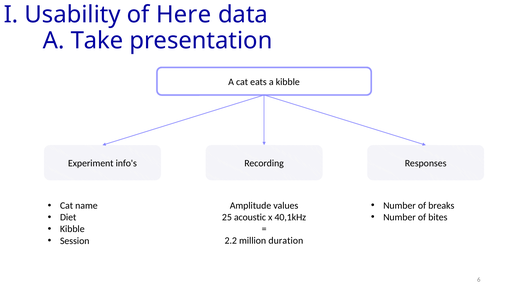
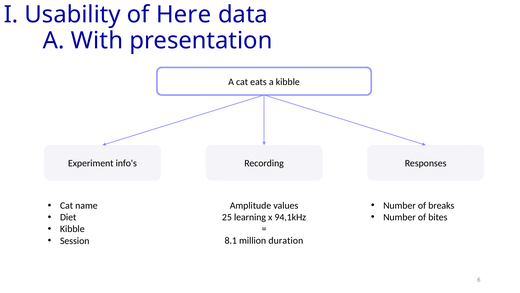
Take: Take -> With
acoustic: acoustic -> learning
40,1kHz: 40,1kHz -> 94,1kHz
2.2: 2.2 -> 8.1
